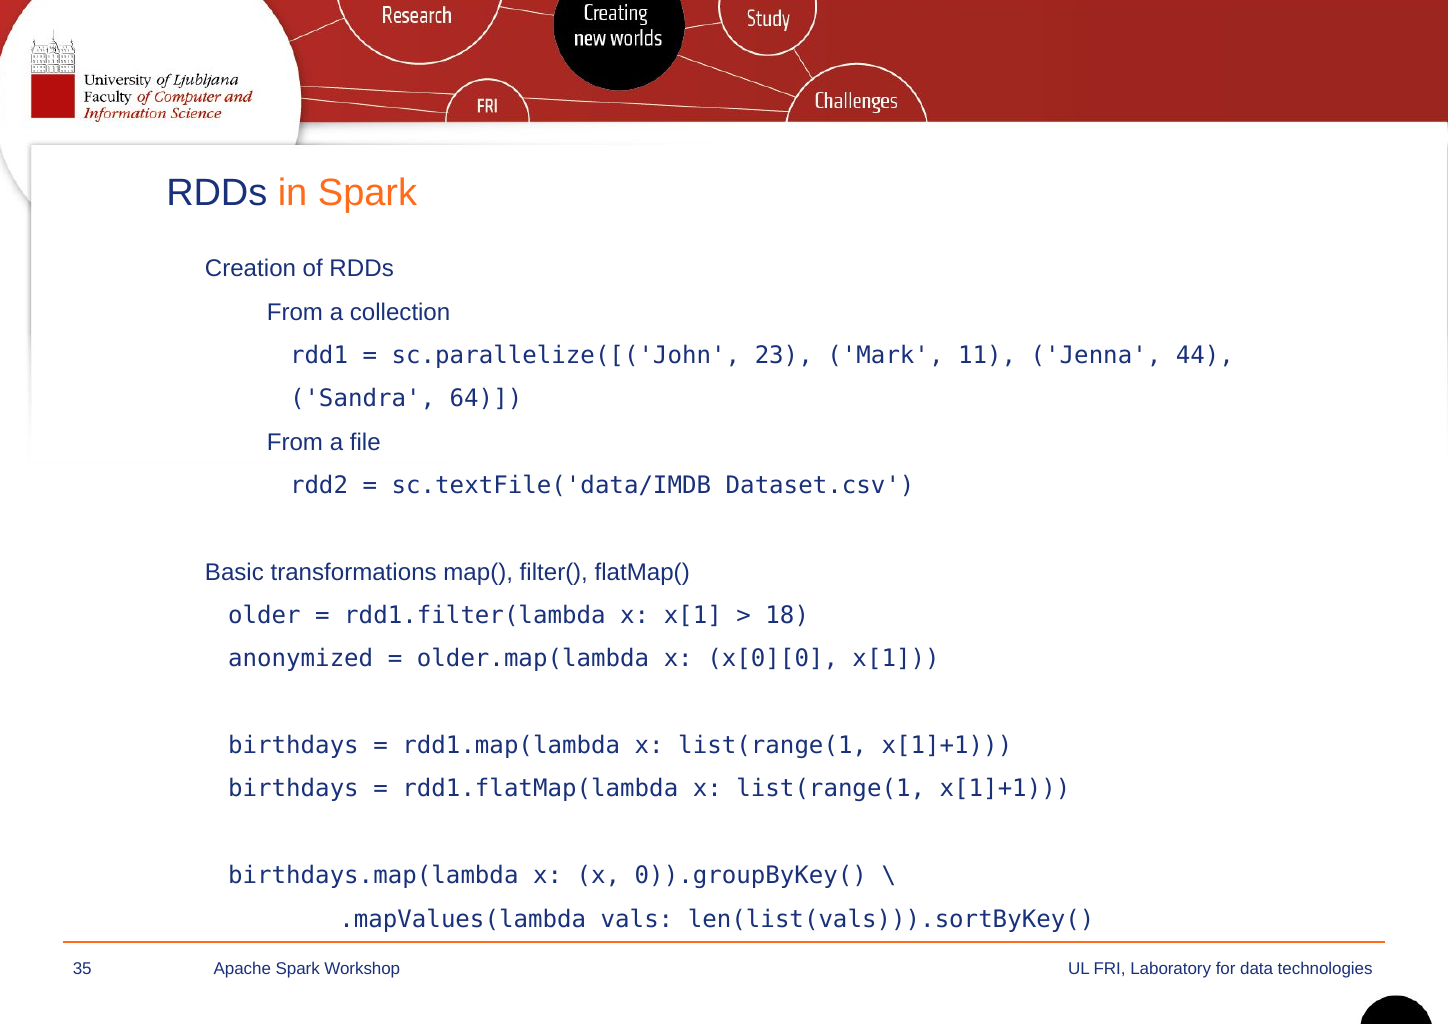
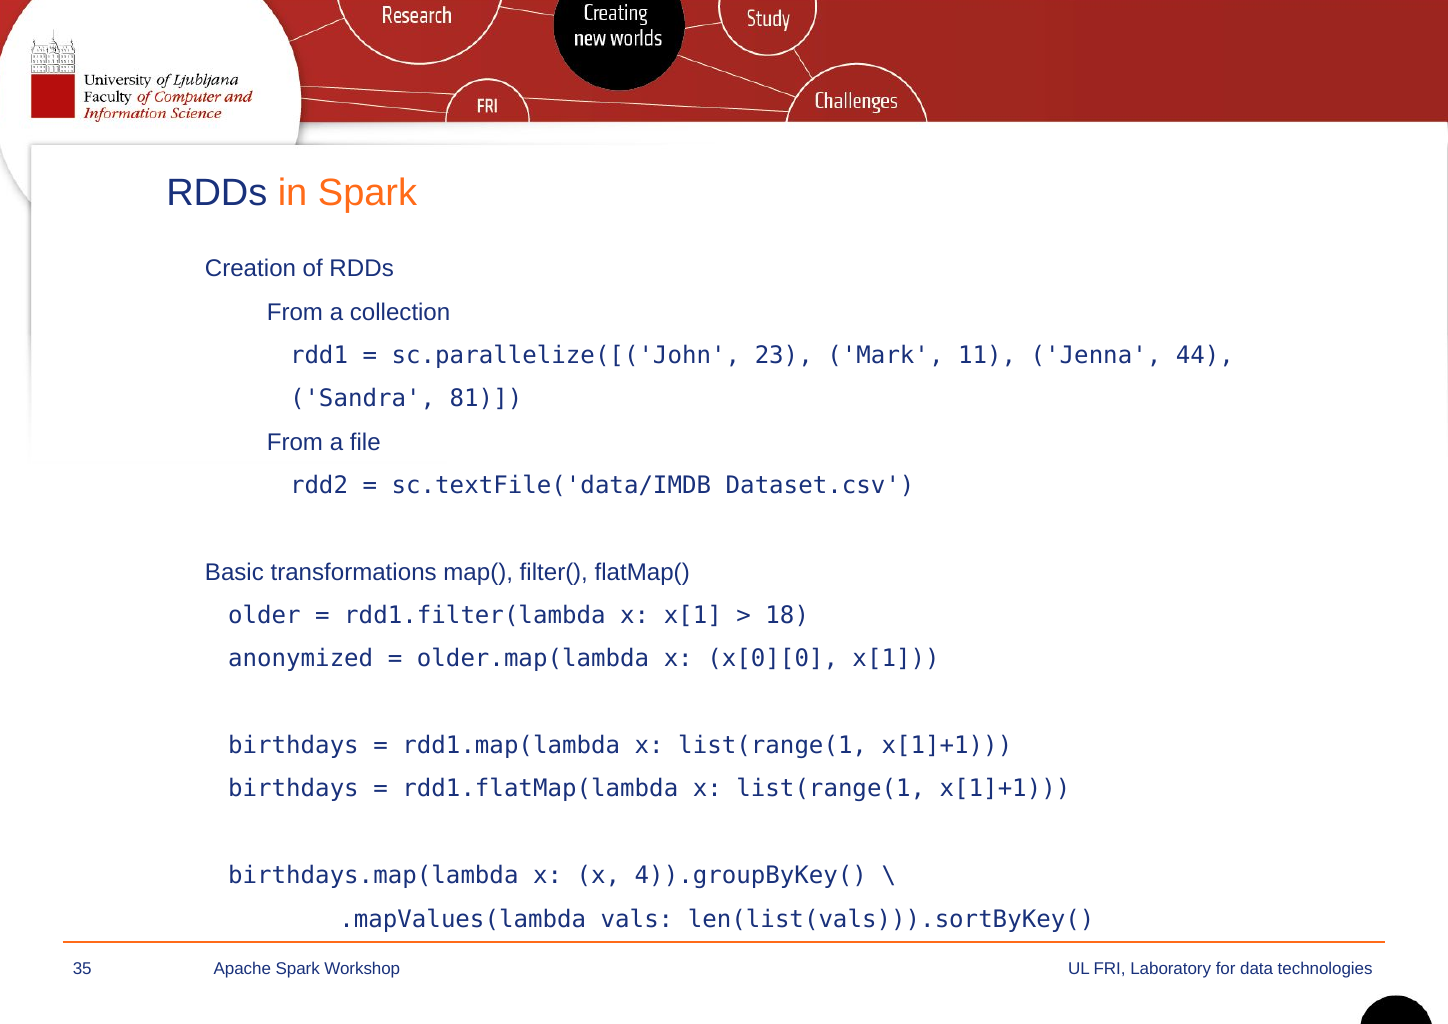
64: 64 -> 81
0)).groupByKey(: 0)).groupByKey( -> 4)).groupByKey(
